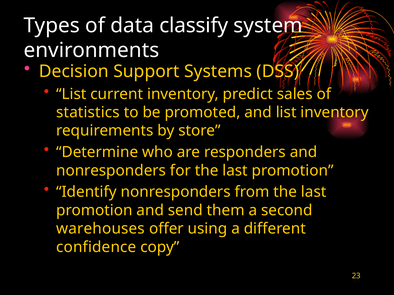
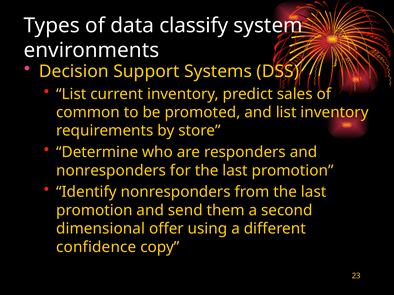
statistics: statistics -> common
warehouses: warehouses -> dimensional
